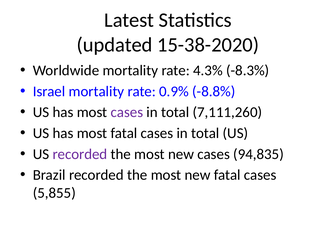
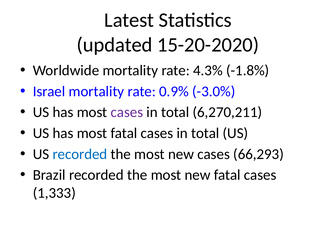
15-38-2020: 15-38-2020 -> 15-20-2020
-8.3%: -8.3% -> -1.8%
-8.8%: -8.8% -> -3.0%
7,111,260: 7,111,260 -> 6,270,211
recorded at (80, 154) colour: purple -> blue
94,835: 94,835 -> 66,293
5,855: 5,855 -> 1,333
